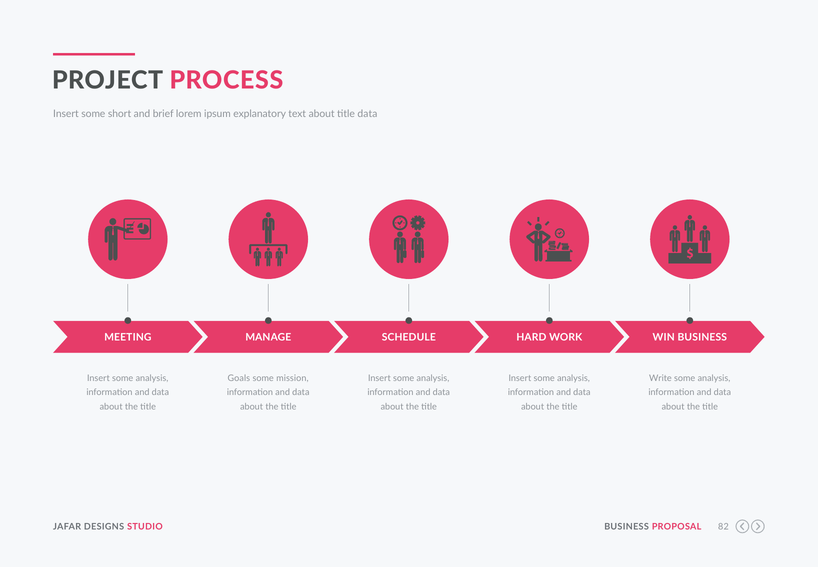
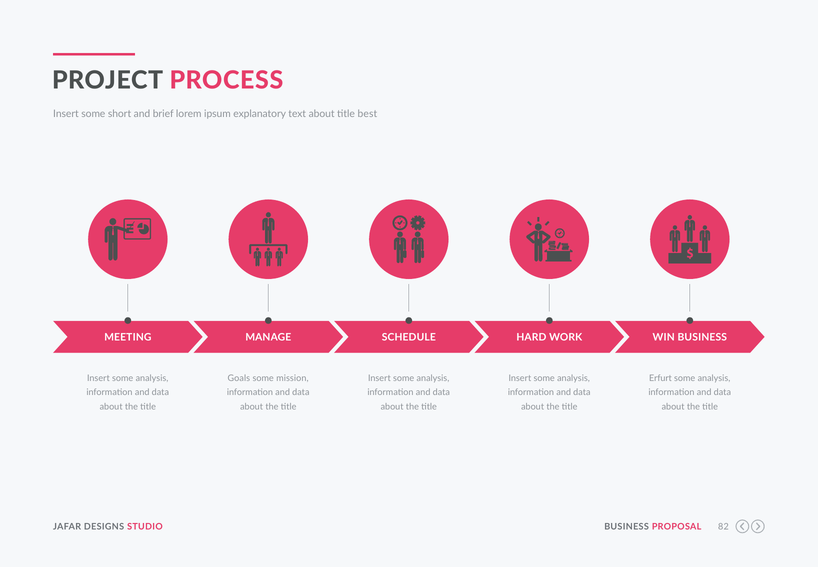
title data: data -> best
Write: Write -> Erfurt
